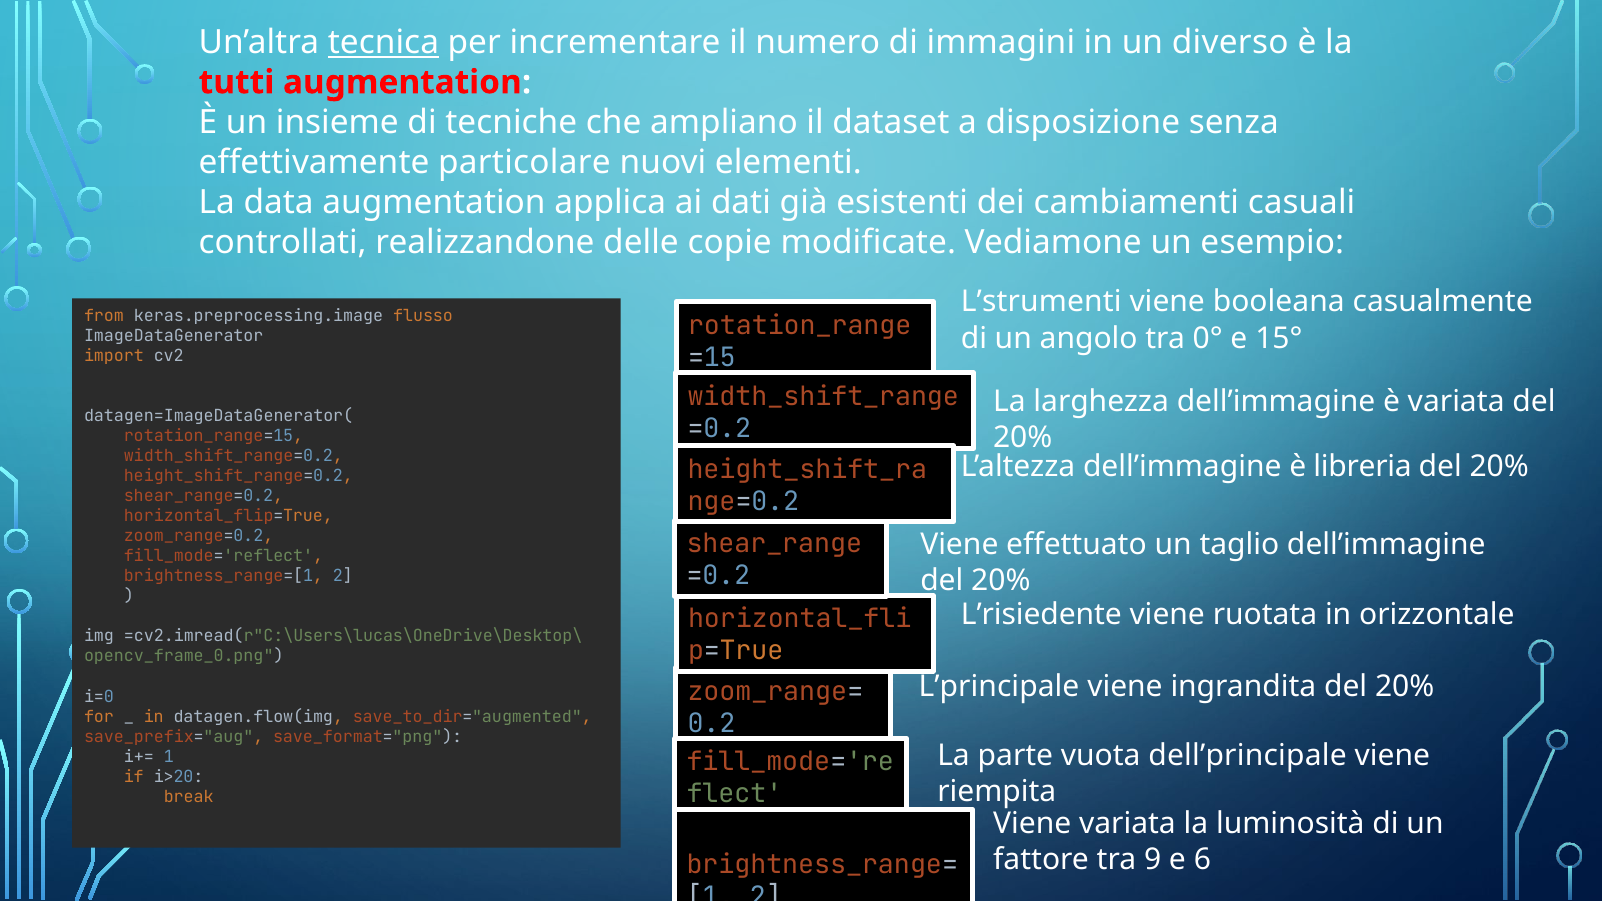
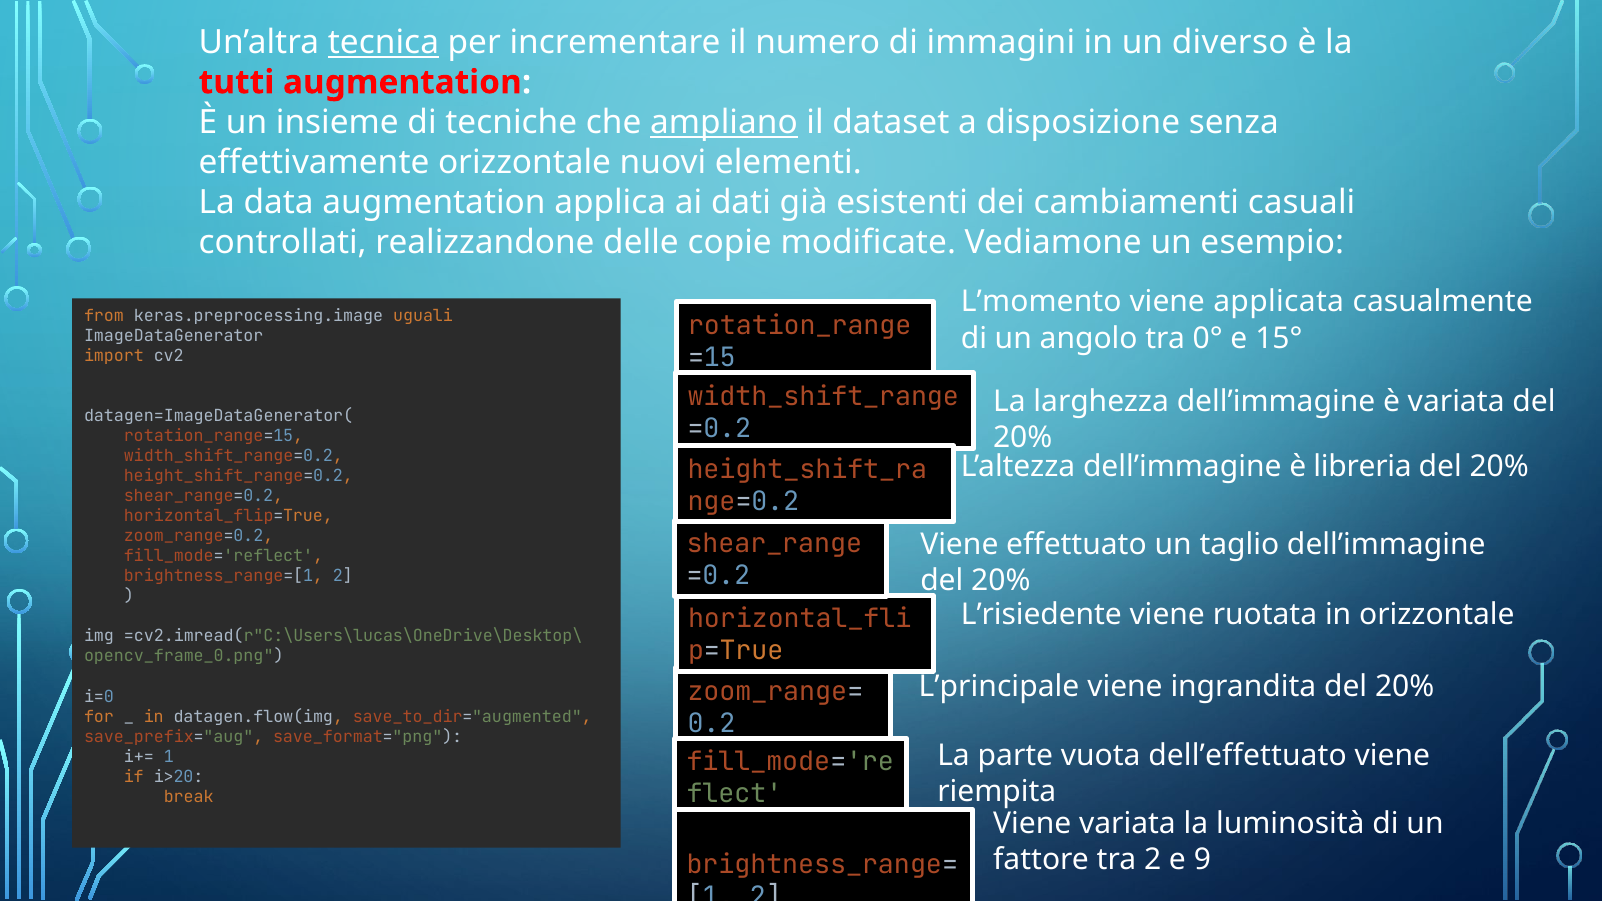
ampliano underline: none -> present
effettivamente particolare: particolare -> orizzontale
L’strumenti: L’strumenti -> L’momento
booleana: booleana -> applicata
flusso: flusso -> uguali
dell’principale: dell’principale -> dell’effettuato
tra 9: 9 -> 2
6: 6 -> 9
